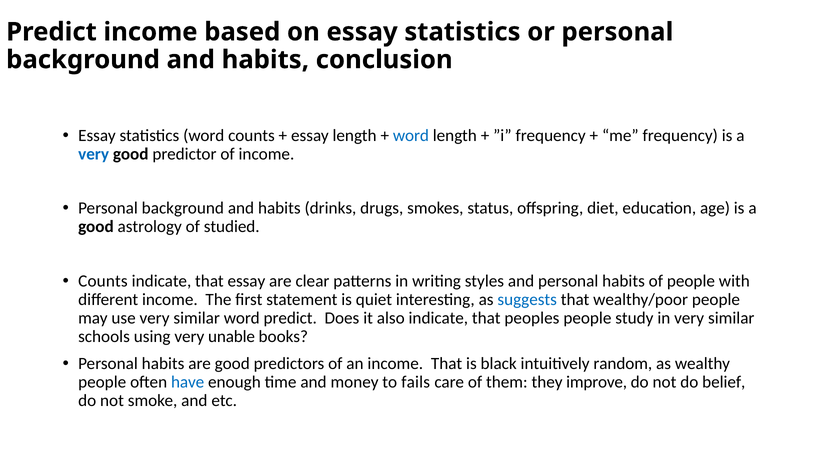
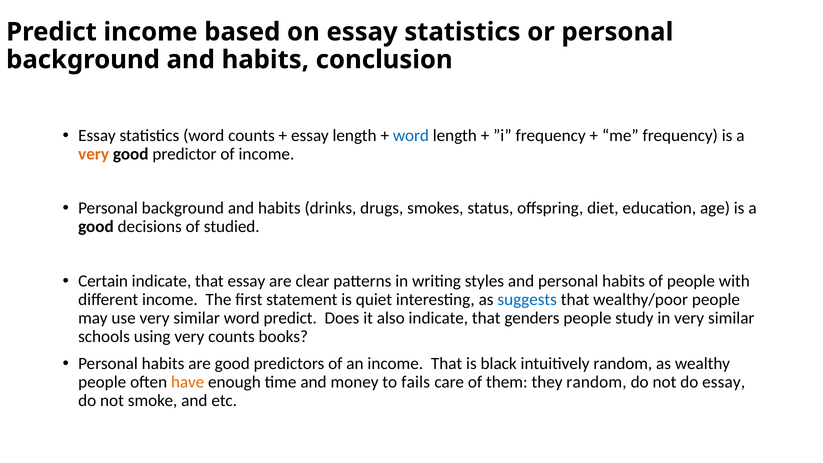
very at (94, 154) colour: blue -> orange
astrology: astrology -> decisions
Counts at (103, 281): Counts -> Certain
peoples: peoples -> genders
very unable: unable -> counts
have colour: blue -> orange
they improve: improve -> random
do belief: belief -> essay
